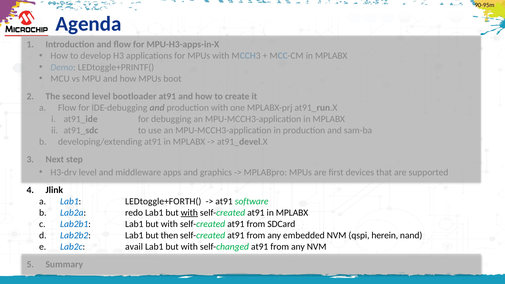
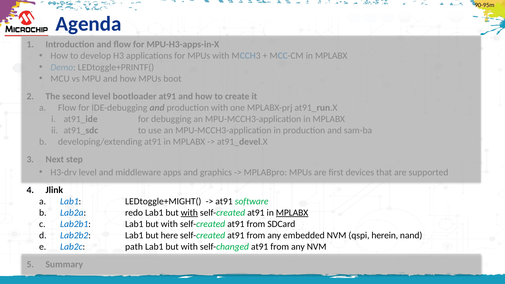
LEDtoggle+FORTH(: LEDtoggle+FORTH( -> LEDtoggle+MIGHT(
MPLABX at (292, 213) underline: none -> present
then: then -> here
avail: avail -> path
